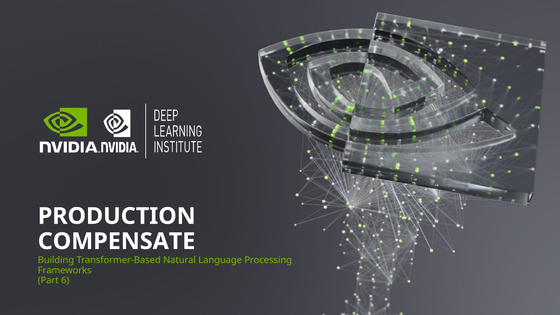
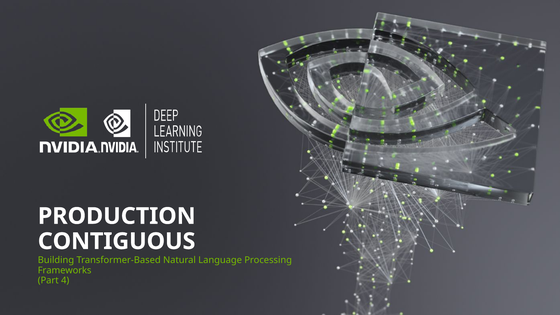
COMPENSATE: COMPENSATE -> CONTIGUOUS
6: 6 -> 4
